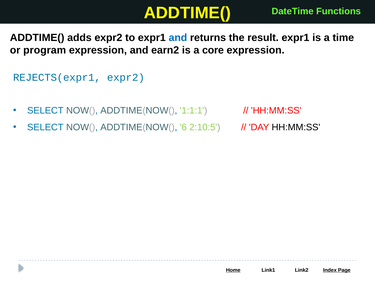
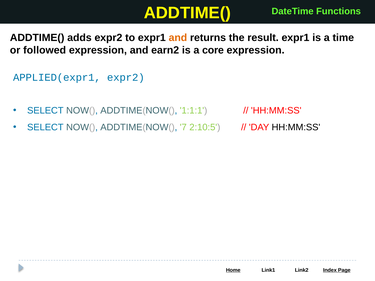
and at (178, 38) colour: blue -> orange
program: program -> followed
REJECTS(expr1: REJECTS(expr1 -> APPLIED(expr1
6: 6 -> 7
